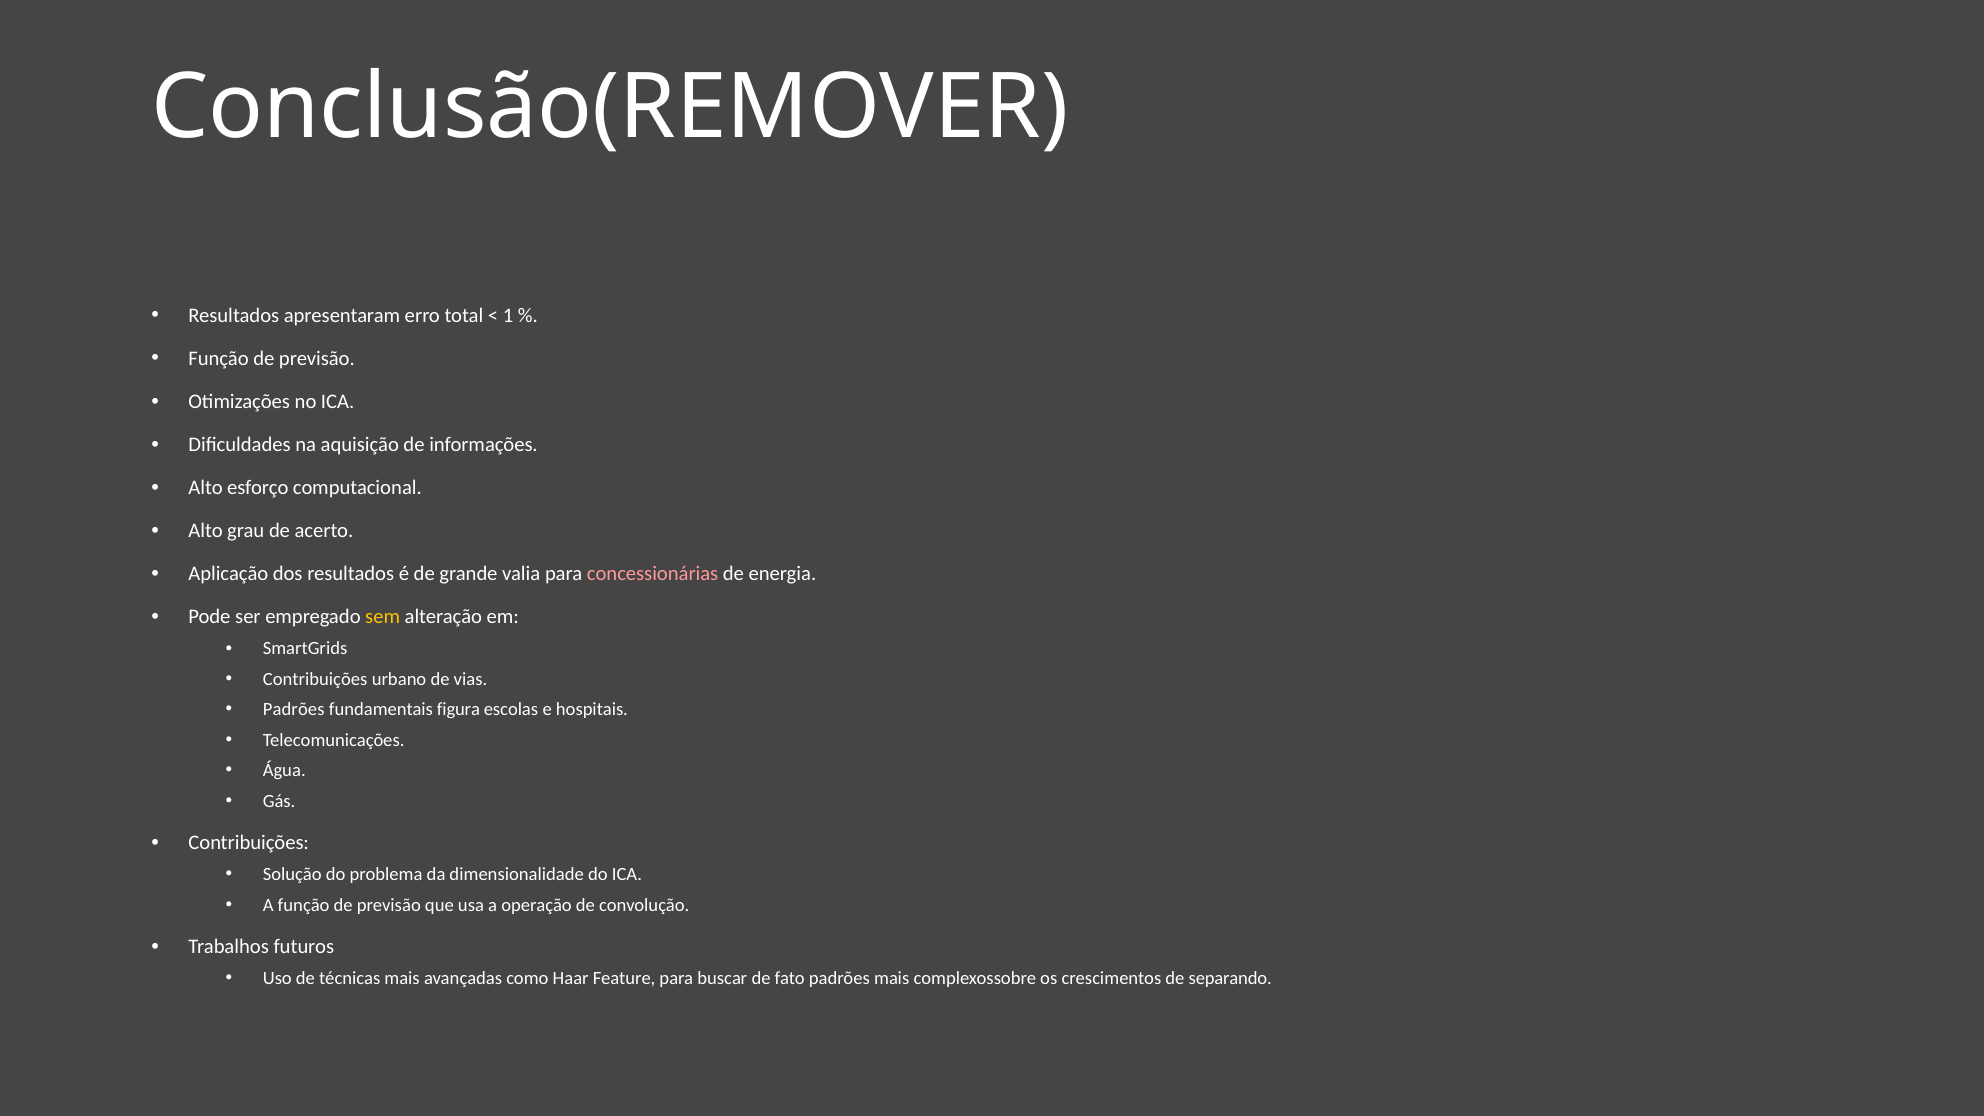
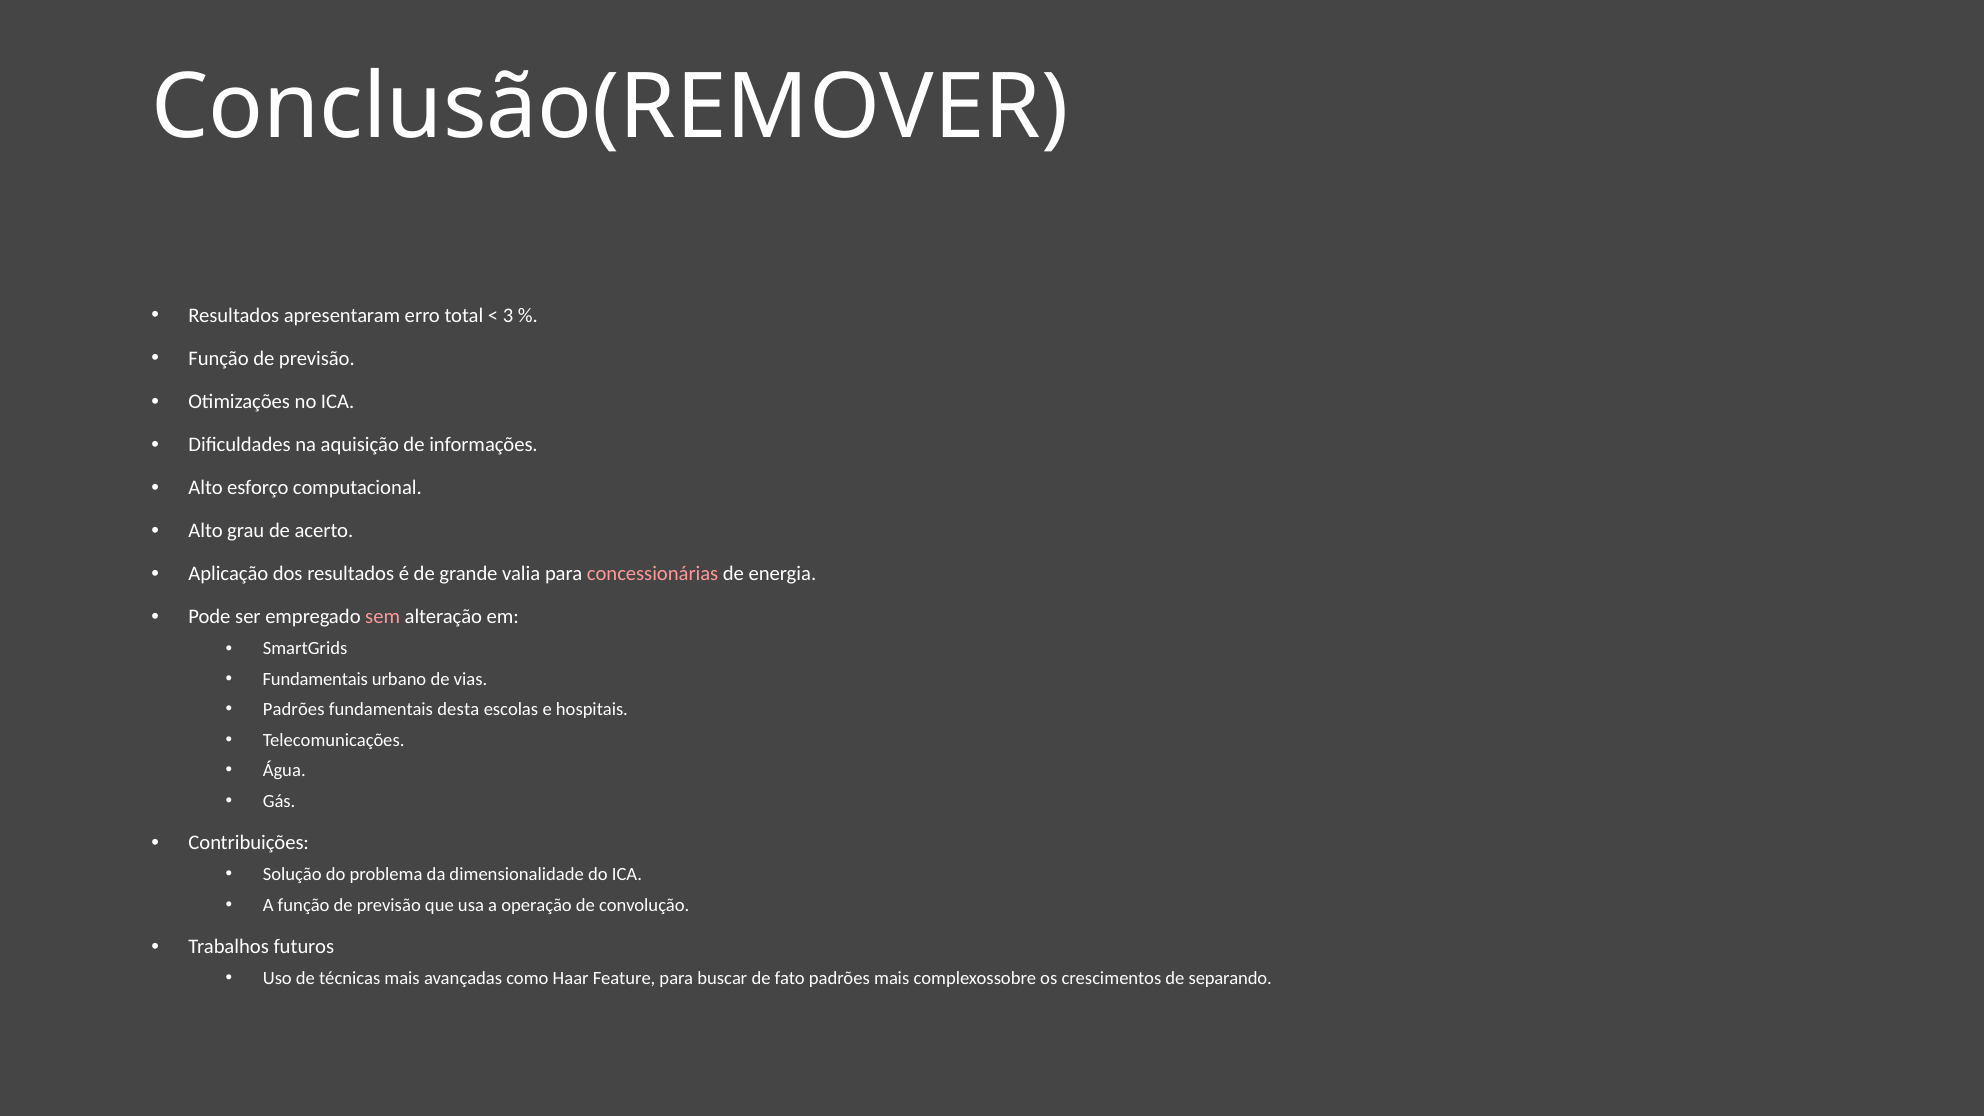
1: 1 -> 3
sem colour: yellow -> pink
Contribuições at (315, 679): Contribuições -> Fundamentais
figura: figura -> desta
